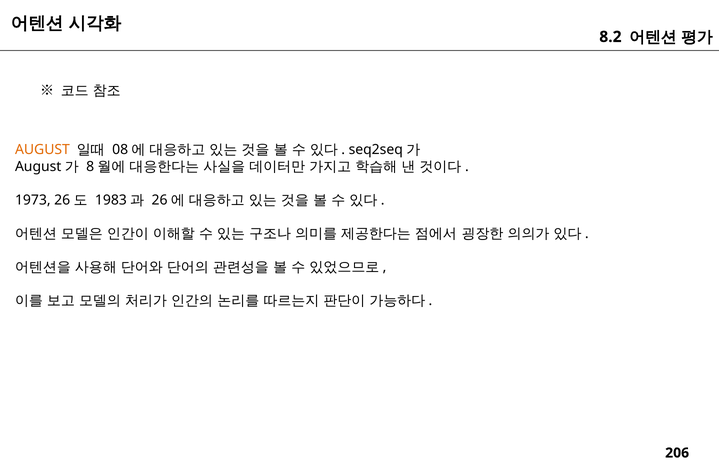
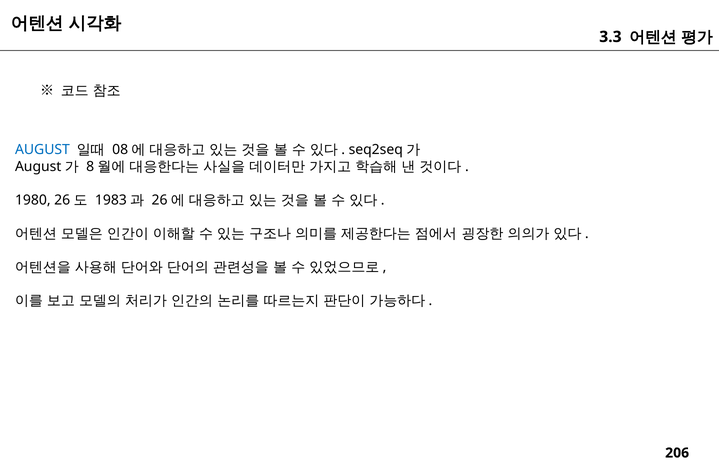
8.2: 8.2 -> 3.3
AUGUST colour: orange -> blue
1973: 1973 -> 1980
